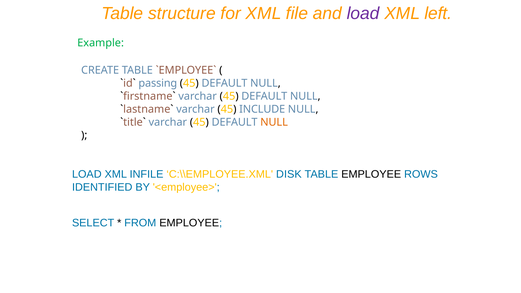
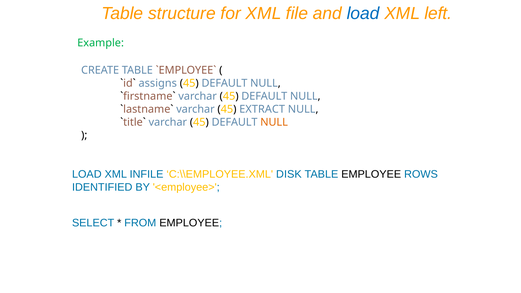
load at (363, 14) colour: purple -> blue
passing: passing -> assigns
INCLUDE: INCLUDE -> EXTRACT
